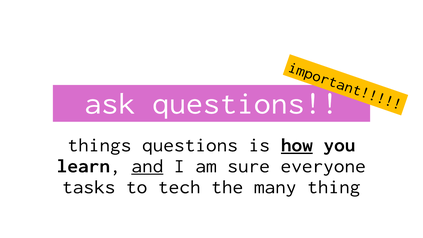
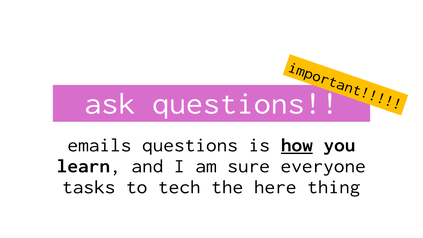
things: things -> emails
and underline: present -> none
many: many -> here
